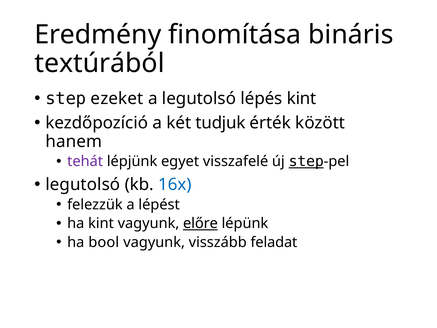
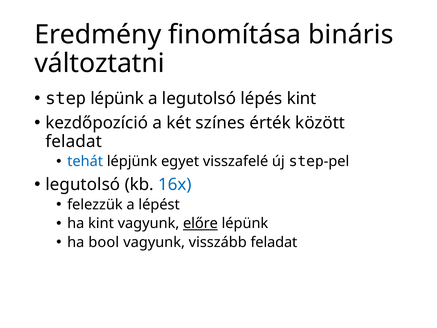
textúrából: textúrából -> változtatni
step ezeket: ezeket -> lépünk
tudjuk: tudjuk -> színes
hanem at (74, 141): hanem -> feladat
tehát colour: purple -> blue
step at (306, 161) underline: present -> none
